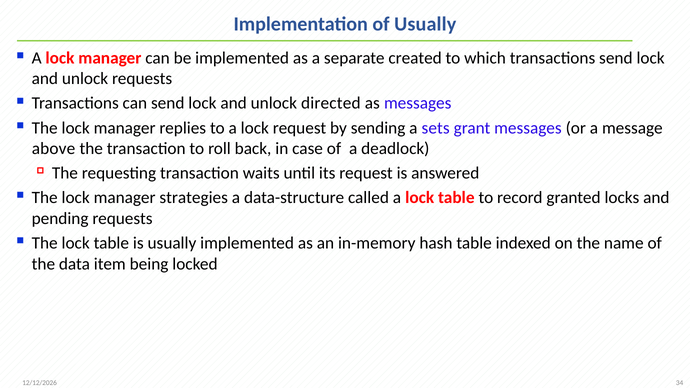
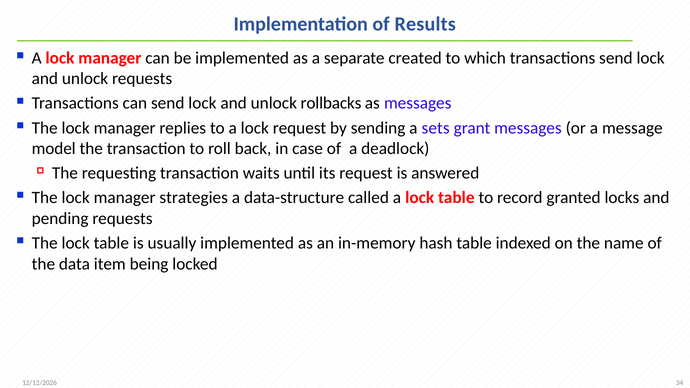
of Usually: Usually -> Results
directed: directed -> rollbacks
above: above -> model
